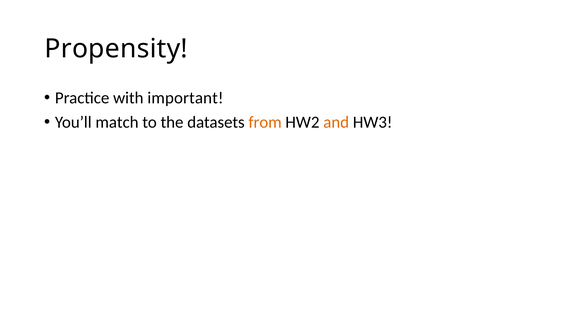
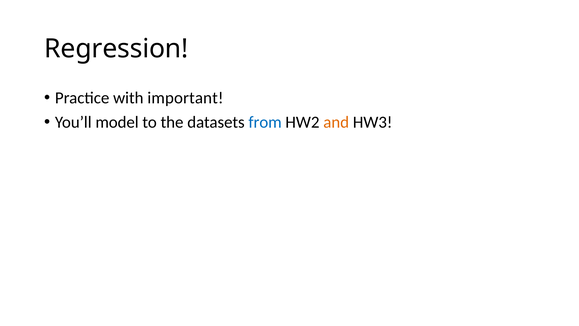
Propensity: Propensity -> Regression
match: match -> model
from colour: orange -> blue
